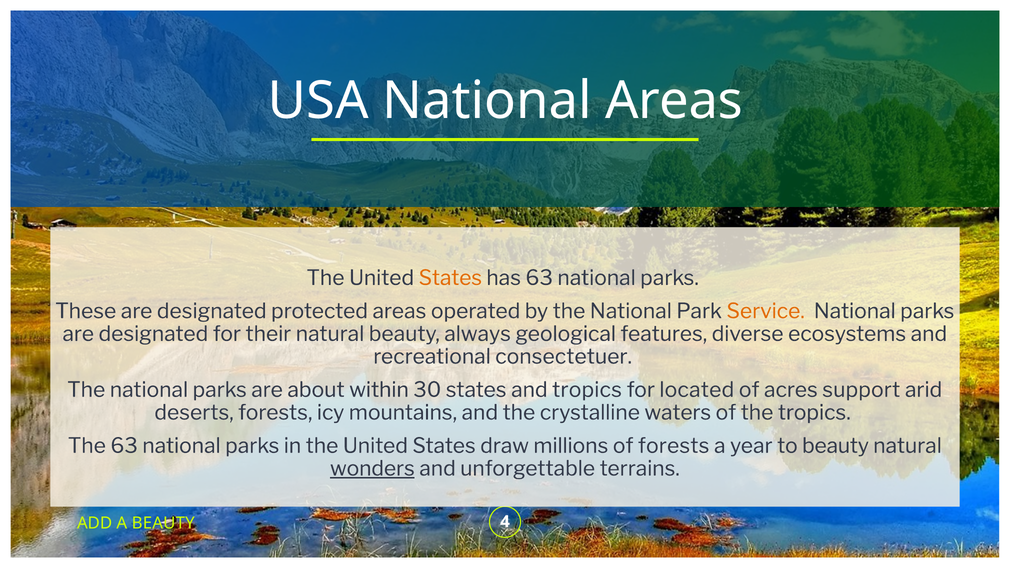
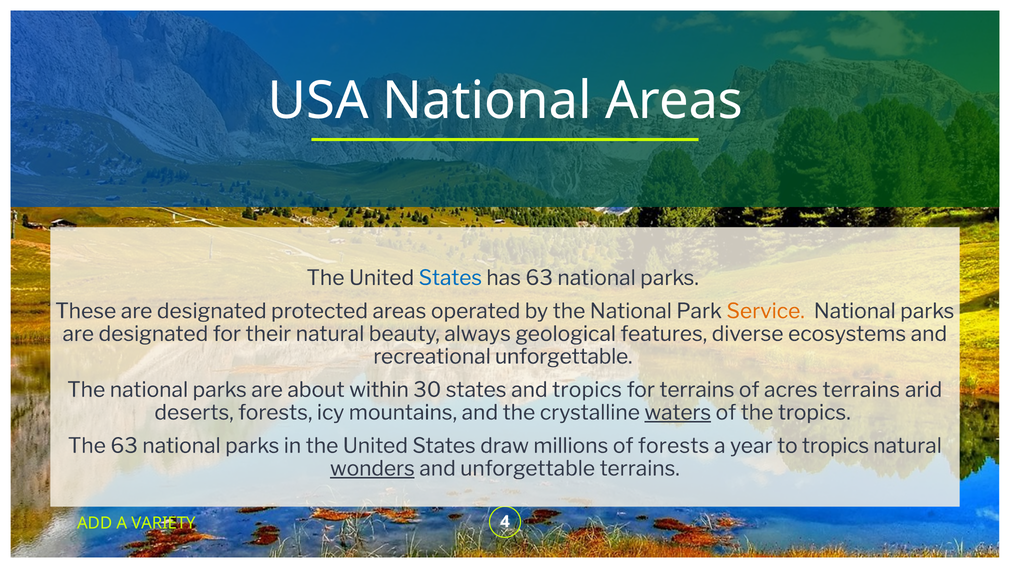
States at (450, 278) colour: orange -> blue
recreational consectetuer: consectetuer -> unforgettable
for located: located -> terrains
acres support: support -> terrains
waters underline: none -> present
to beauty: beauty -> tropics
A BEAUTY: BEAUTY -> VARIETY
